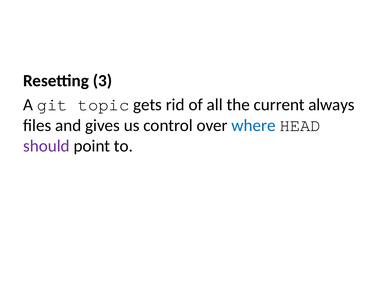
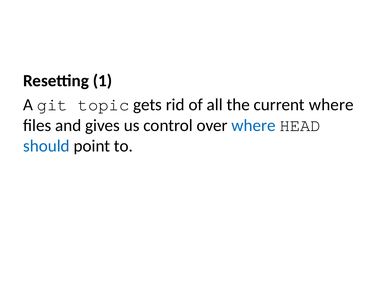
3: 3 -> 1
current always: always -> where
should colour: purple -> blue
